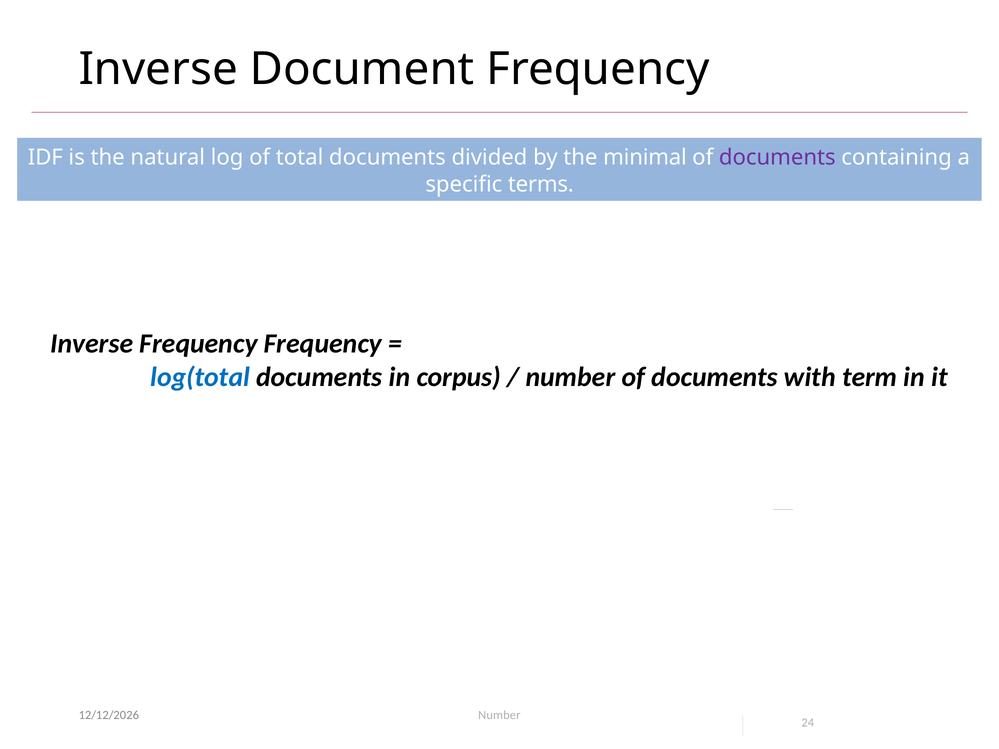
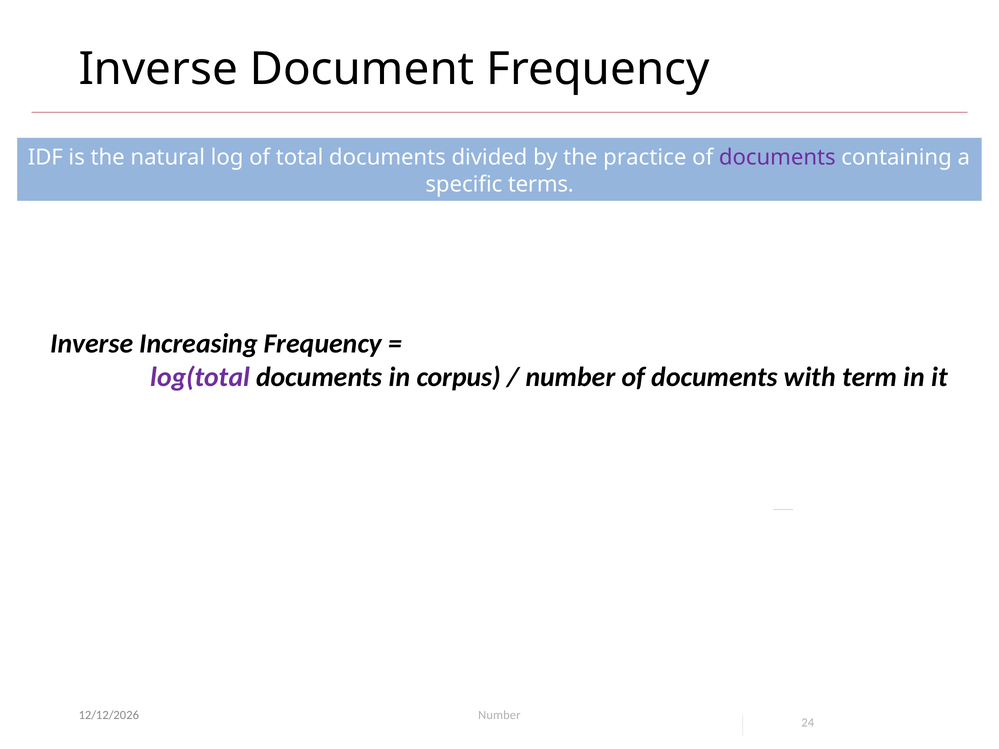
minimal: minimal -> practice
Inverse Frequency: Frequency -> Increasing
log(total colour: blue -> purple
